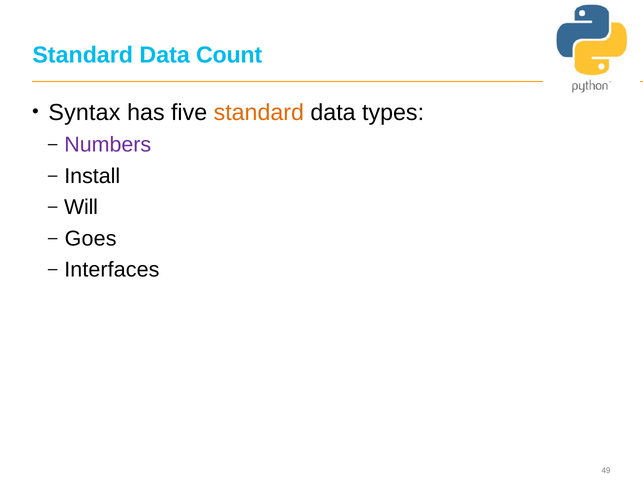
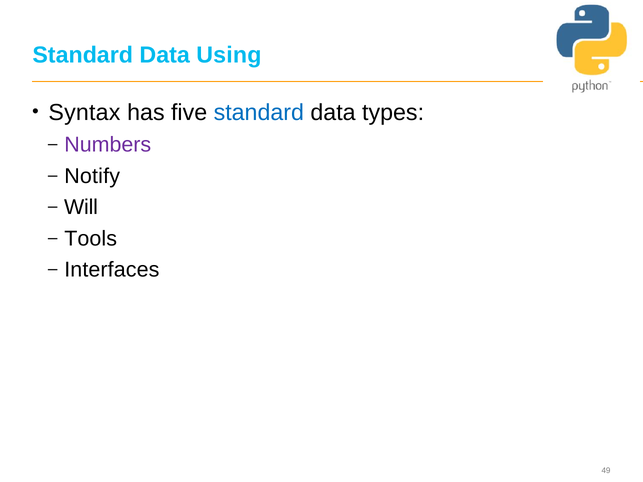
Count: Count -> Using
standard at (259, 113) colour: orange -> blue
Install: Install -> Notify
Goes: Goes -> Tools
